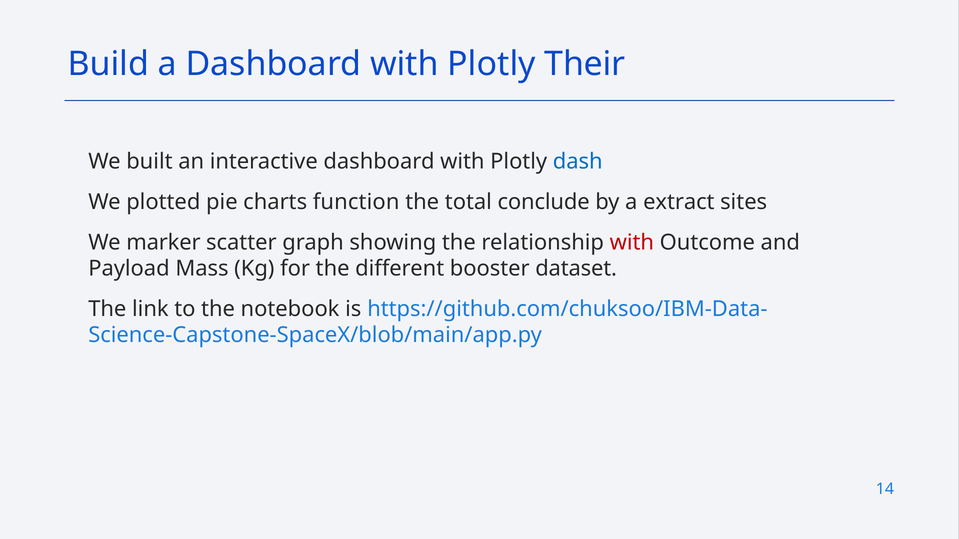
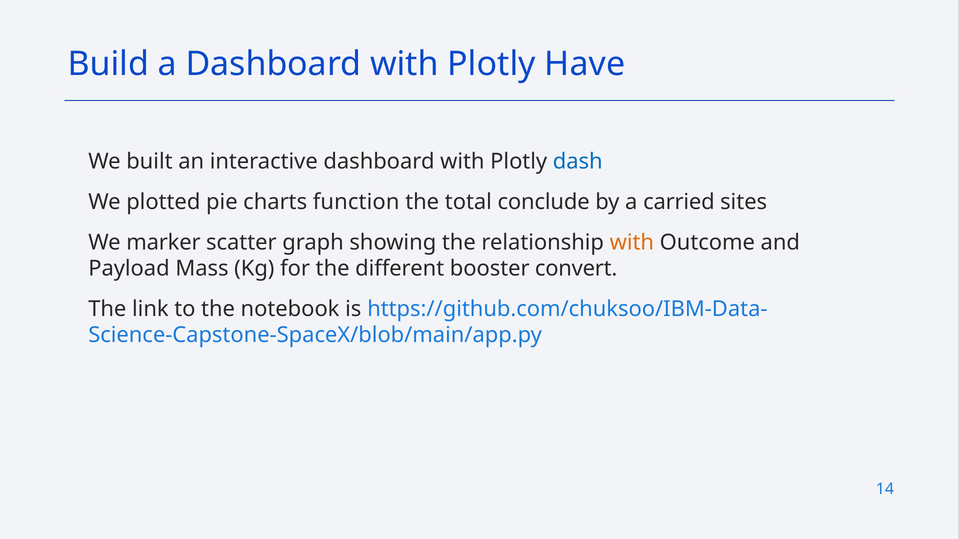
Their: Their -> Have
extract: extract -> carried
with at (632, 243) colour: red -> orange
dataset: dataset -> convert
